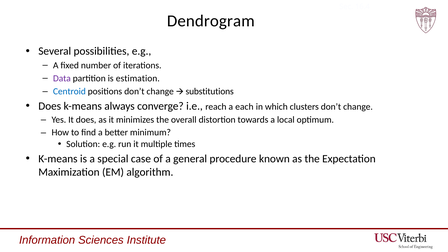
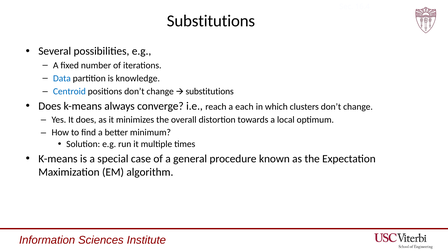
Dendrogram at (211, 21): Dendrogram -> Substitutions
Data colour: purple -> blue
estimation: estimation -> knowledge
